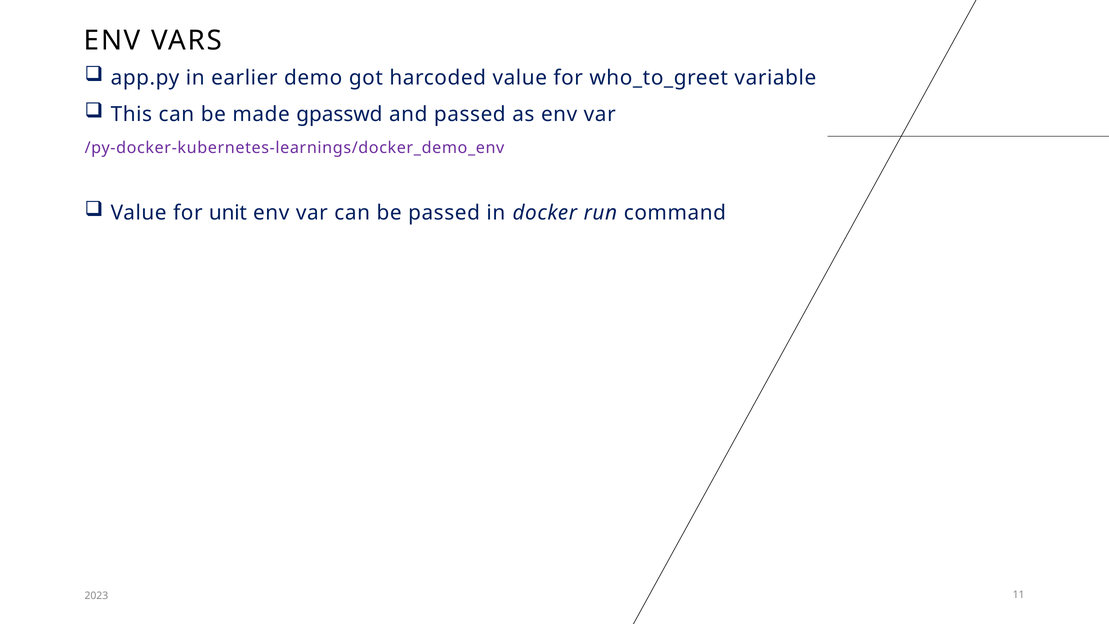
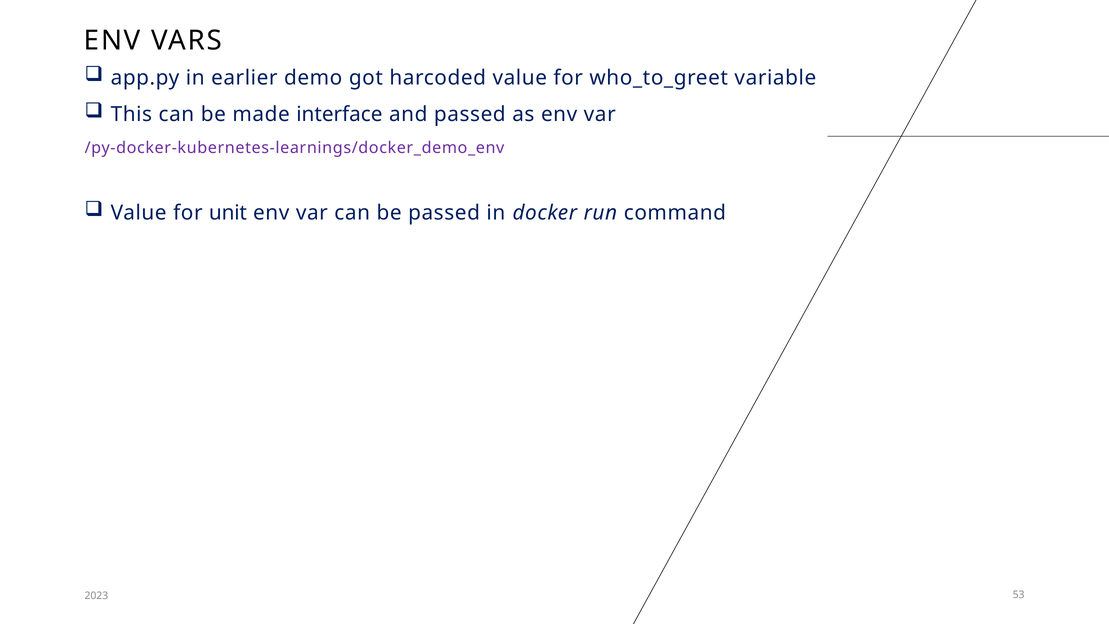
gpasswd: gpasswd -> interface
11: 11 -> 53
